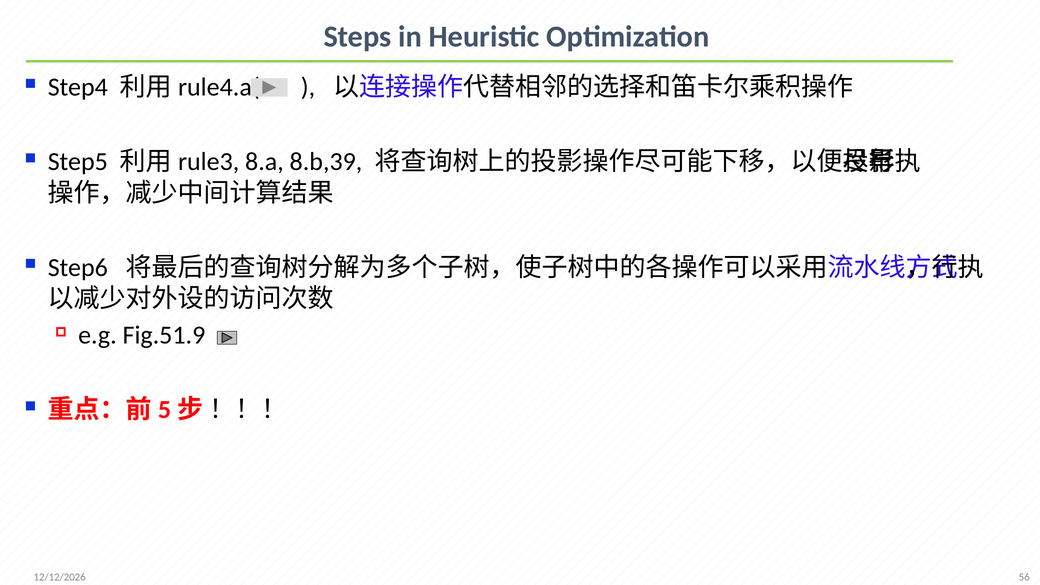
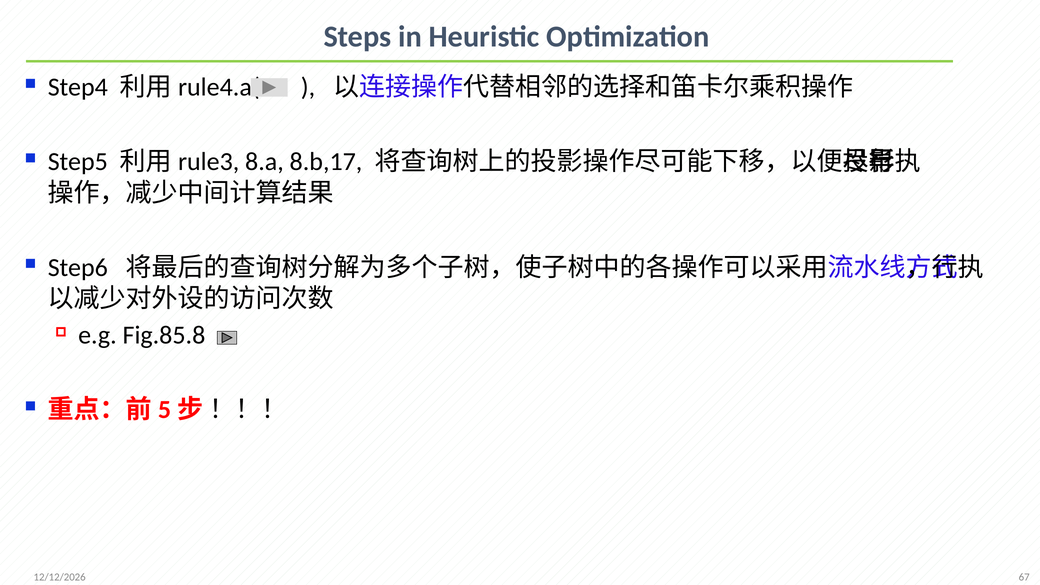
8.b,39: 8.b,39 -> 8.b,17
Fig.51.9: Fig.51.9 -> Fig.85.8
56: 56 -> 67
